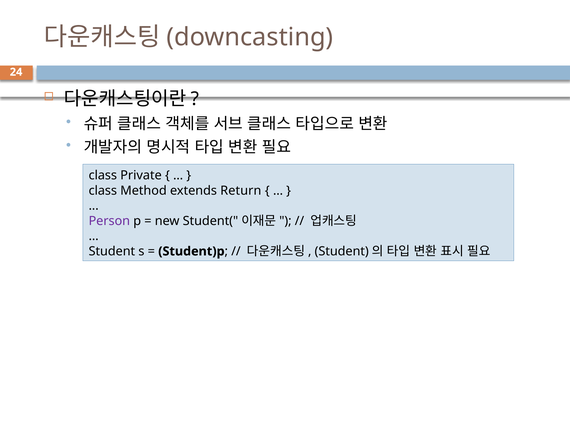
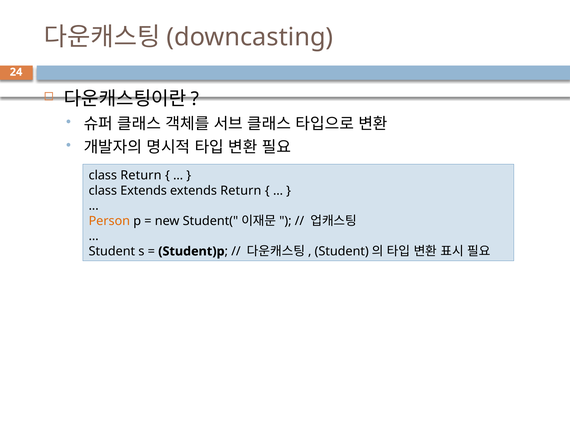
class Private: Private -> Return
class Method: Method -> Extends
Person colour: purple -> orange
